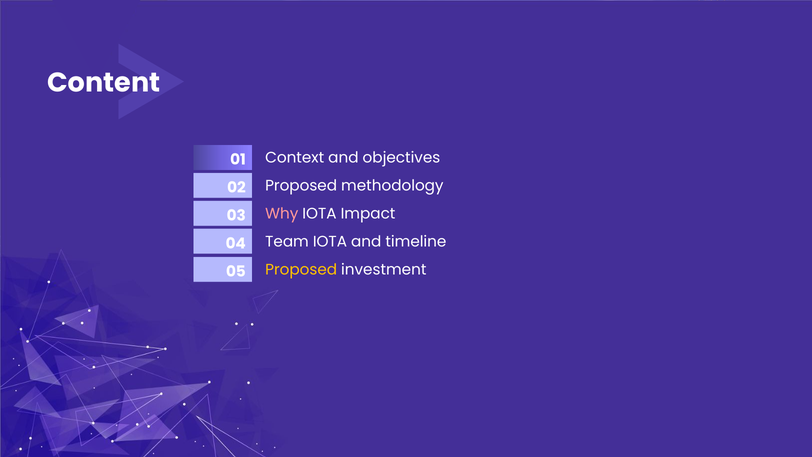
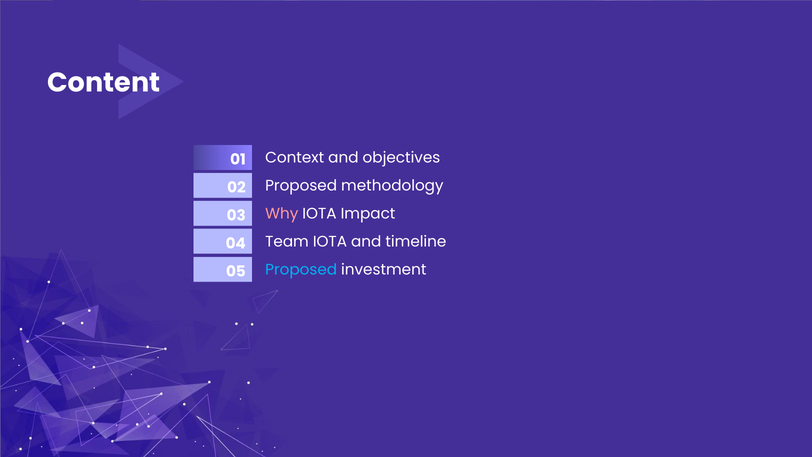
Proposed at (301, 269) colour: yellow -> light blue
